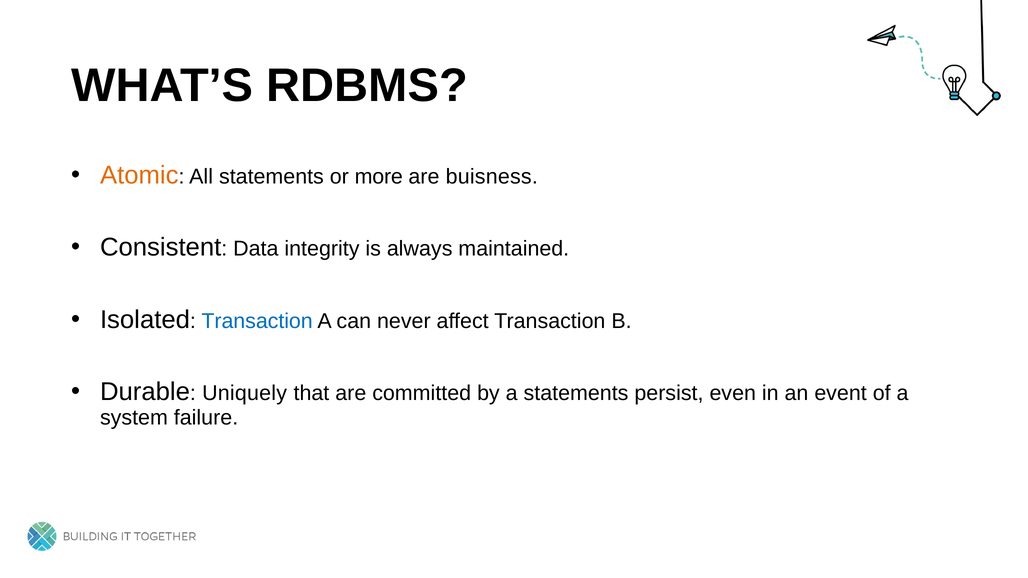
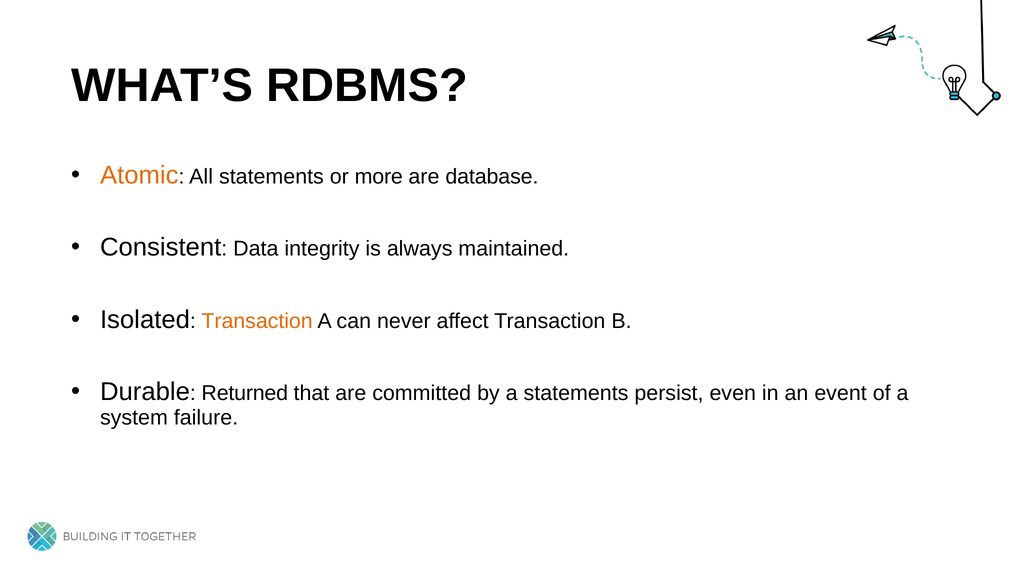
buisness: buisness -> database
Transaction at (257, 321) colour: blue -> orange
Uniquely: Uniquely -> Returned
